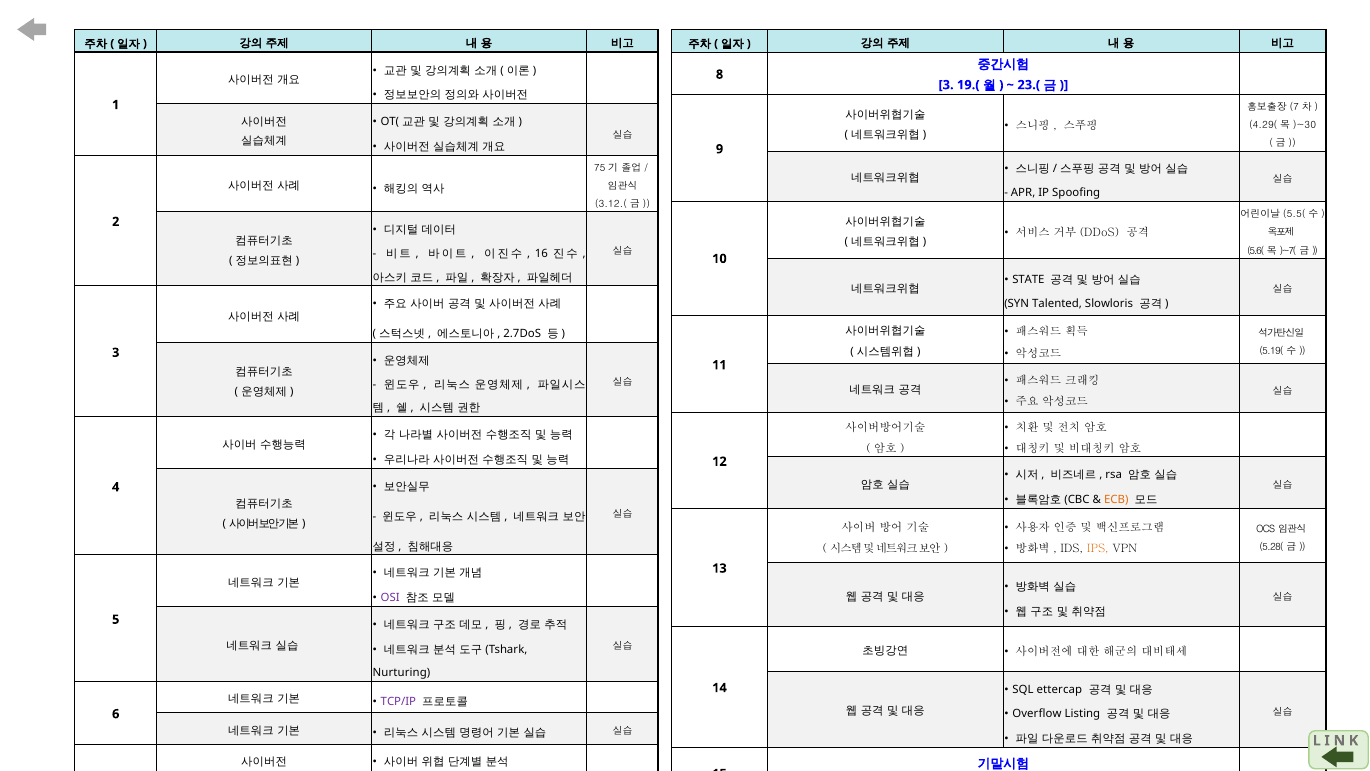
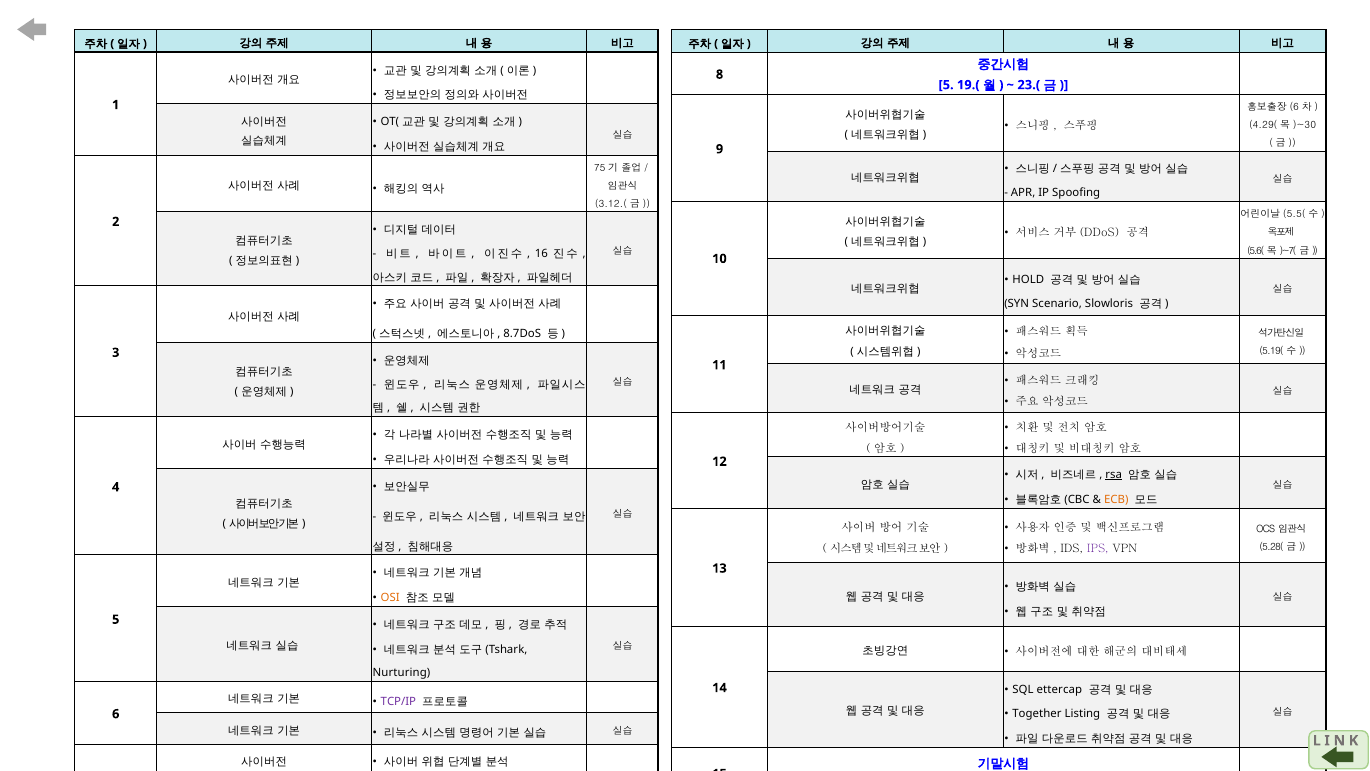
3 at (946, 85): 3 -> 5
7 at (1294, 107): 7 -> 6
STATE: STATE -> HOLD
Talented: Talented -> Scenario
2.7DoS: 2.7DoS -> 8.7DoS
rsa underline: none -> present
IPS colour: orange -> purple
OSI colour: purple -> orange
Overflow: Overflow -> Together
